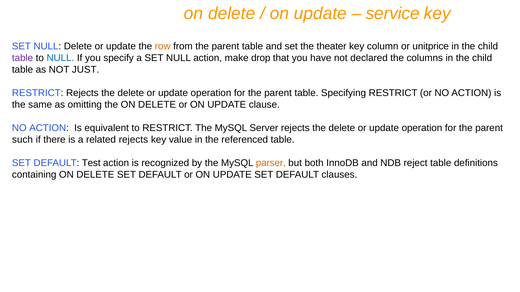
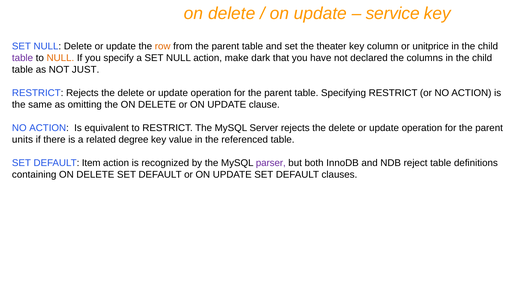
NULL at (60, 58) colour: blue -> orange
drop: drop -> dark
such: such -> units
related rejects: rejects -> degree
Test: Test -> Item
parser colour: orange -> purple
